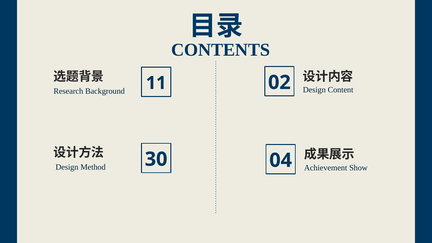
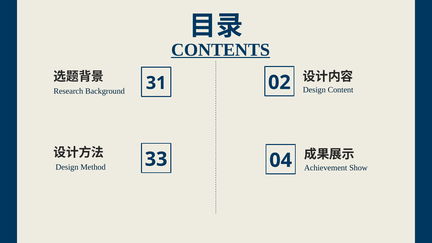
CONTENTS underline: none -> present
11: 11 -> 31
30: 30 -> 33
